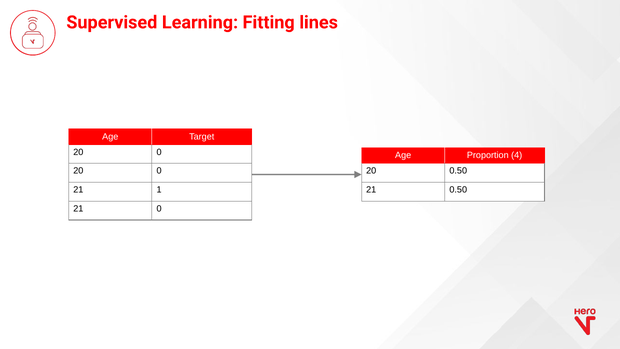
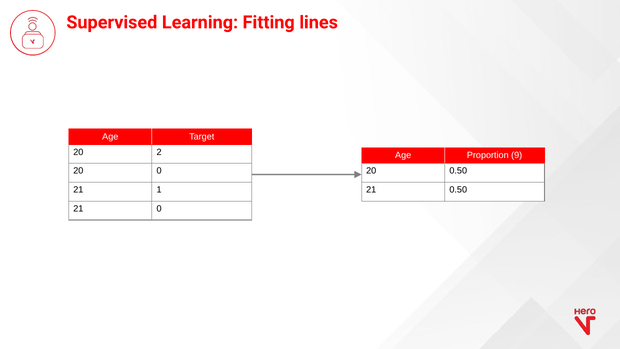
0 at (159, 152): 0 -> 2
4: 4 -> 9
